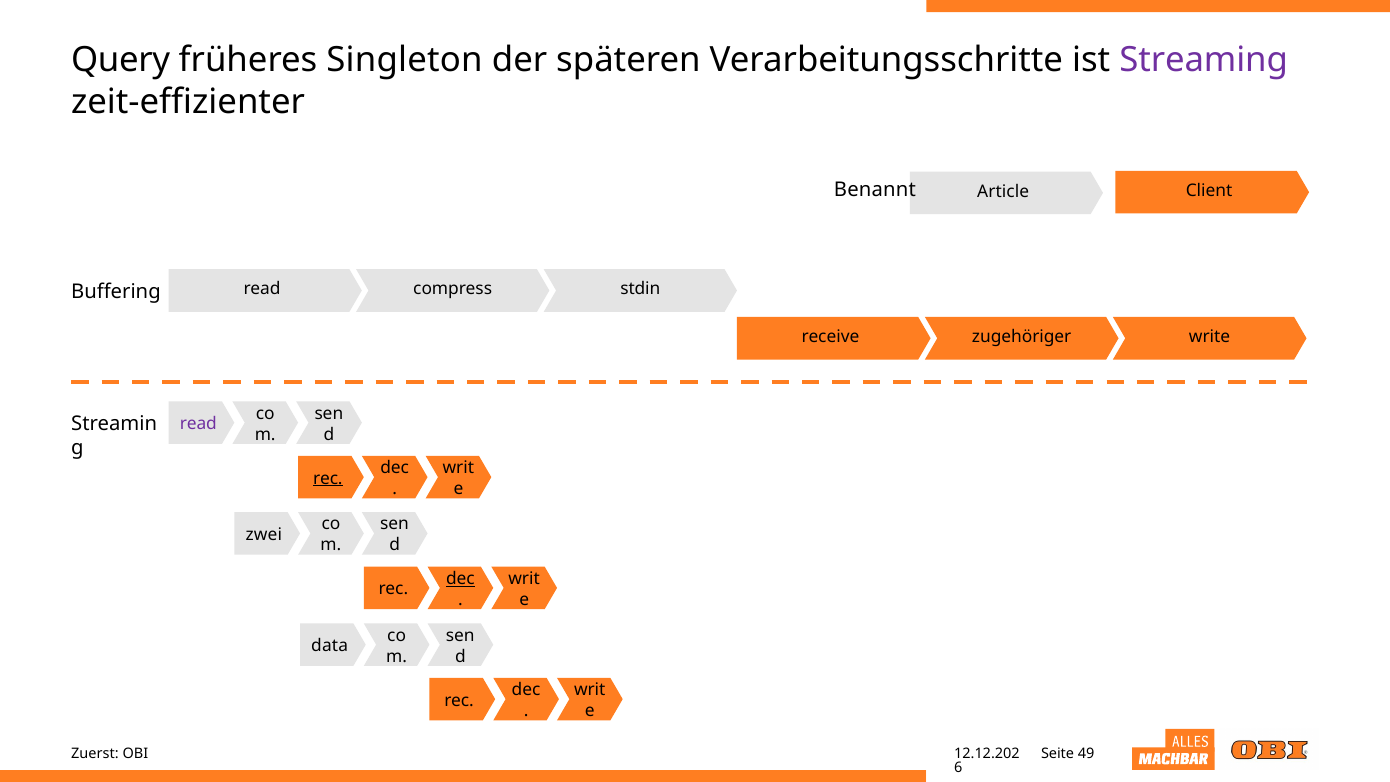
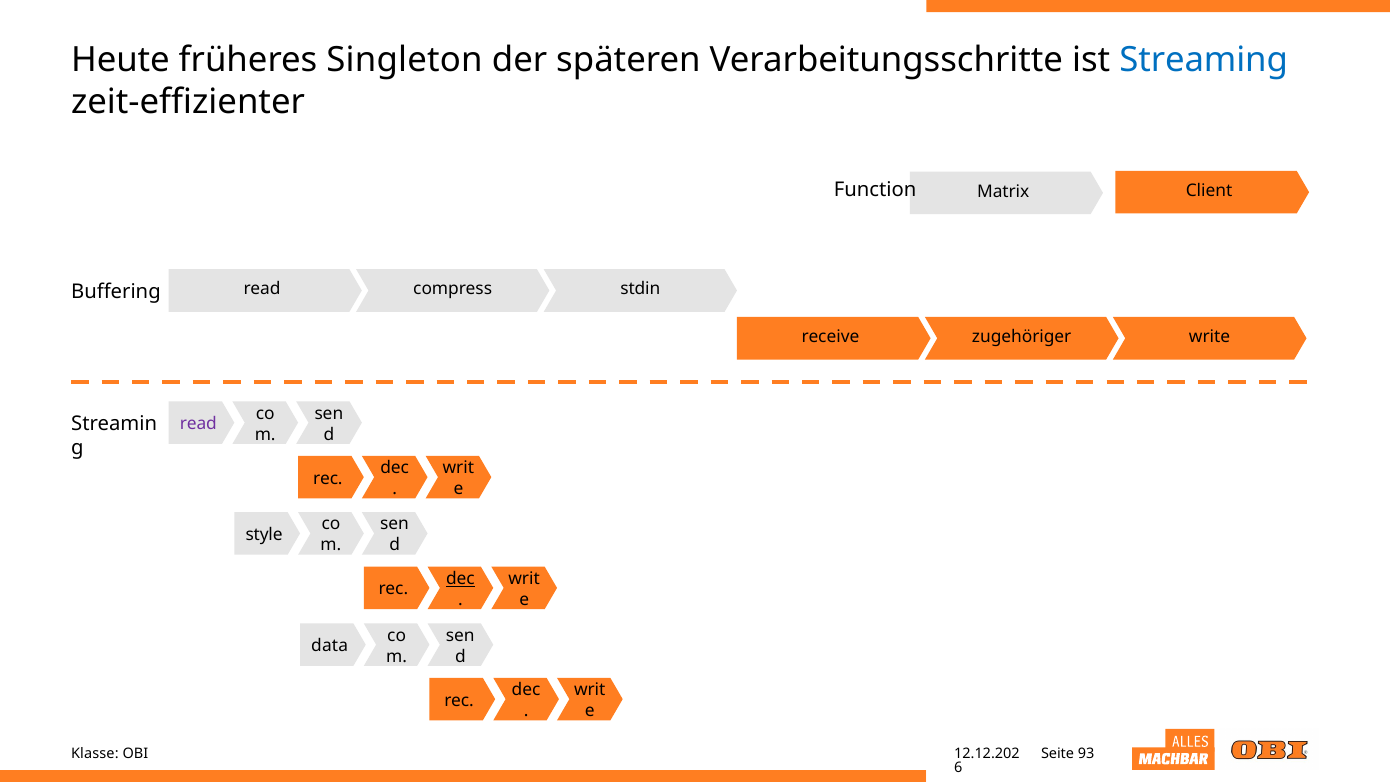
Query: Query -> Heute
Streaming colour: purple -> blue
Benannt: Benannt -> Function
Article: Article -> Matrix
rec at (328, 478) underline: present -> none
zwei: zwei -> style
Zuerst: Zuerst -> Klasse
49: 49 -> 93
